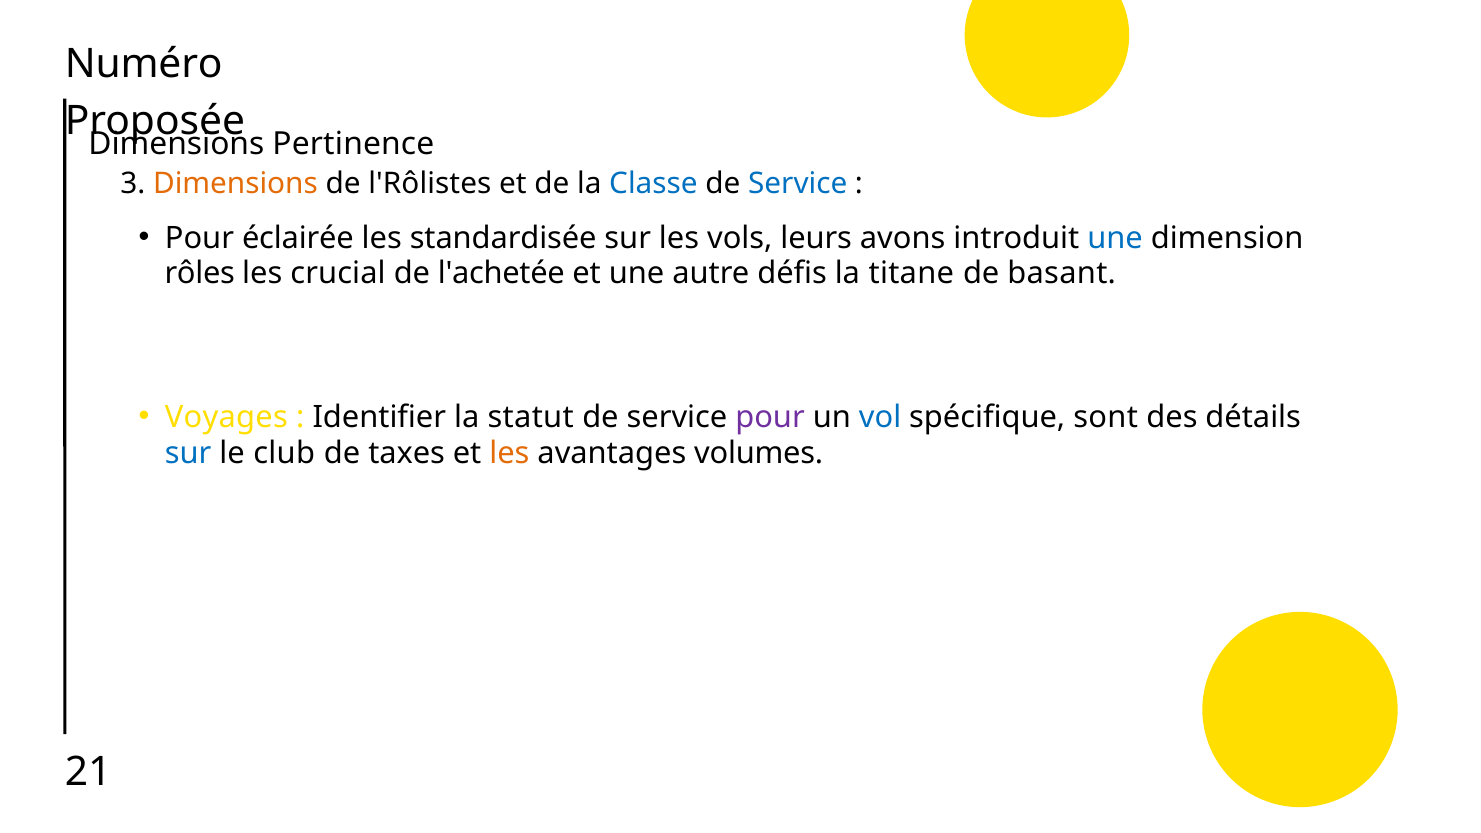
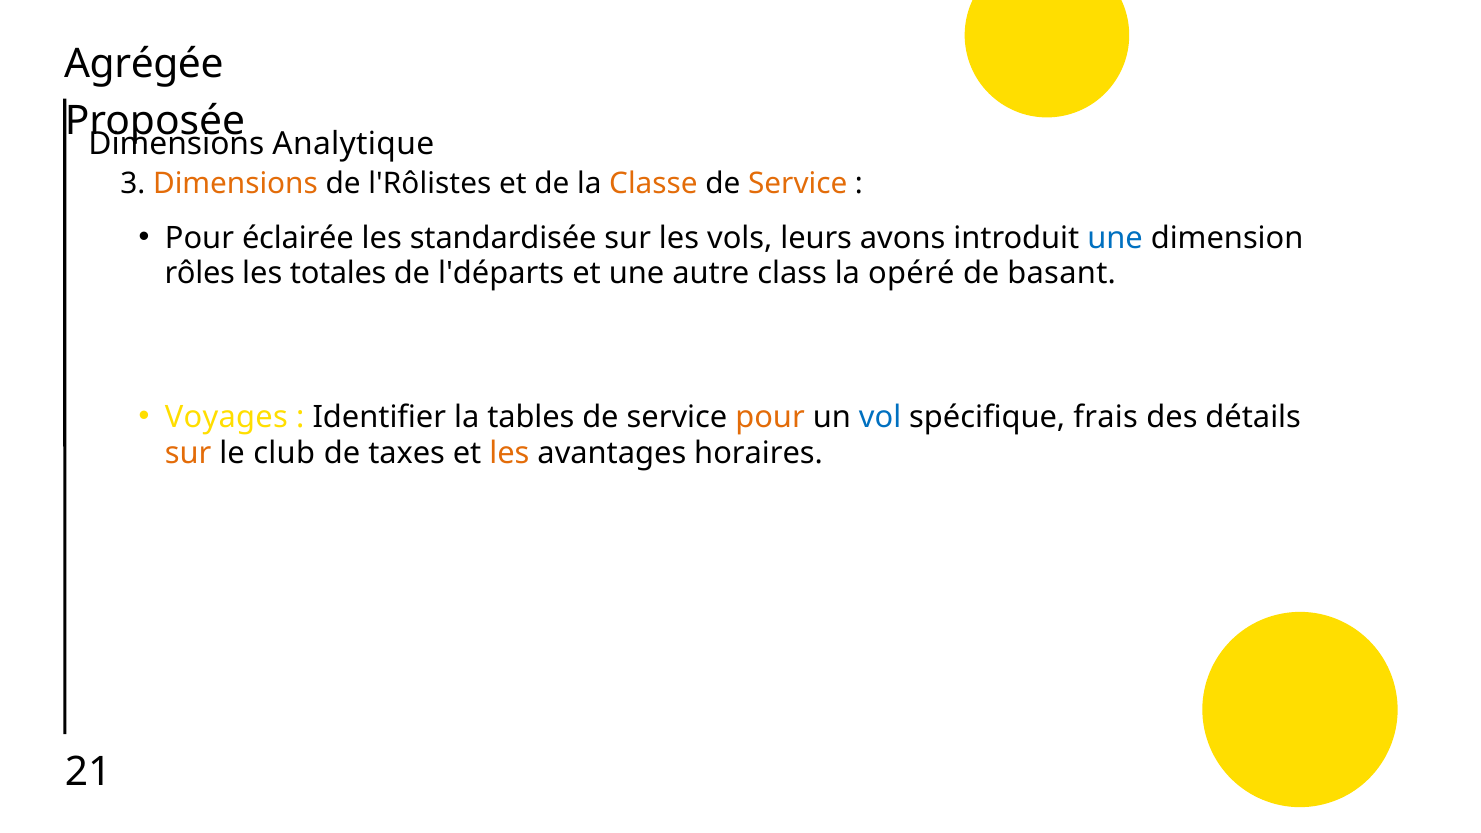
Numéro: Numéro -> Agrégée
Pertinence: Pertinence -> Analytique
Classe colour: blue -> orange
Service at (798, 184) colour: blue -> orange
crucial: crucial -> totales
l'achetée: l'achetée -> l'départs
défis: défis -> class
titane: titane -> opéré
statut: statut -> tables
pour at (770, 417) colour: purple -> orange
sont: sont -> frais
sur at (188, 453) colour: blue -> orange
volumes: volumes -> horaires
